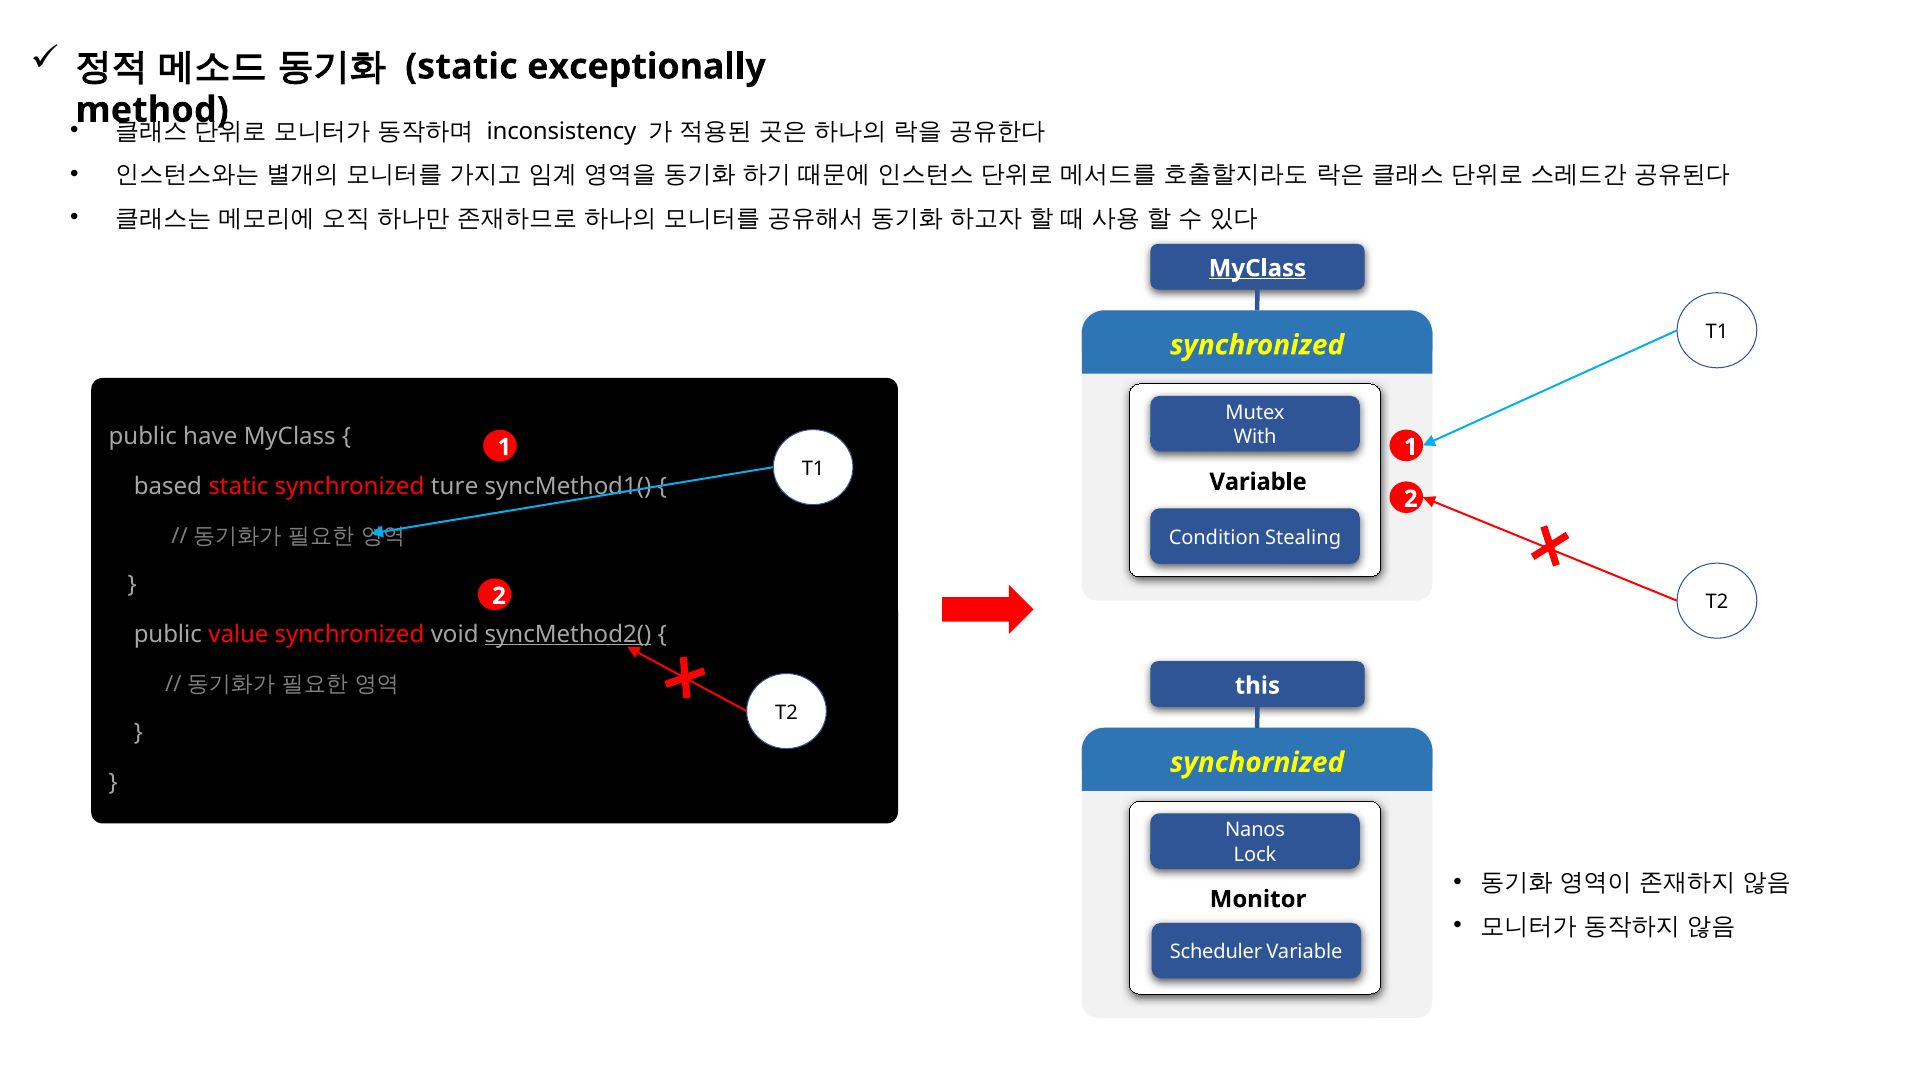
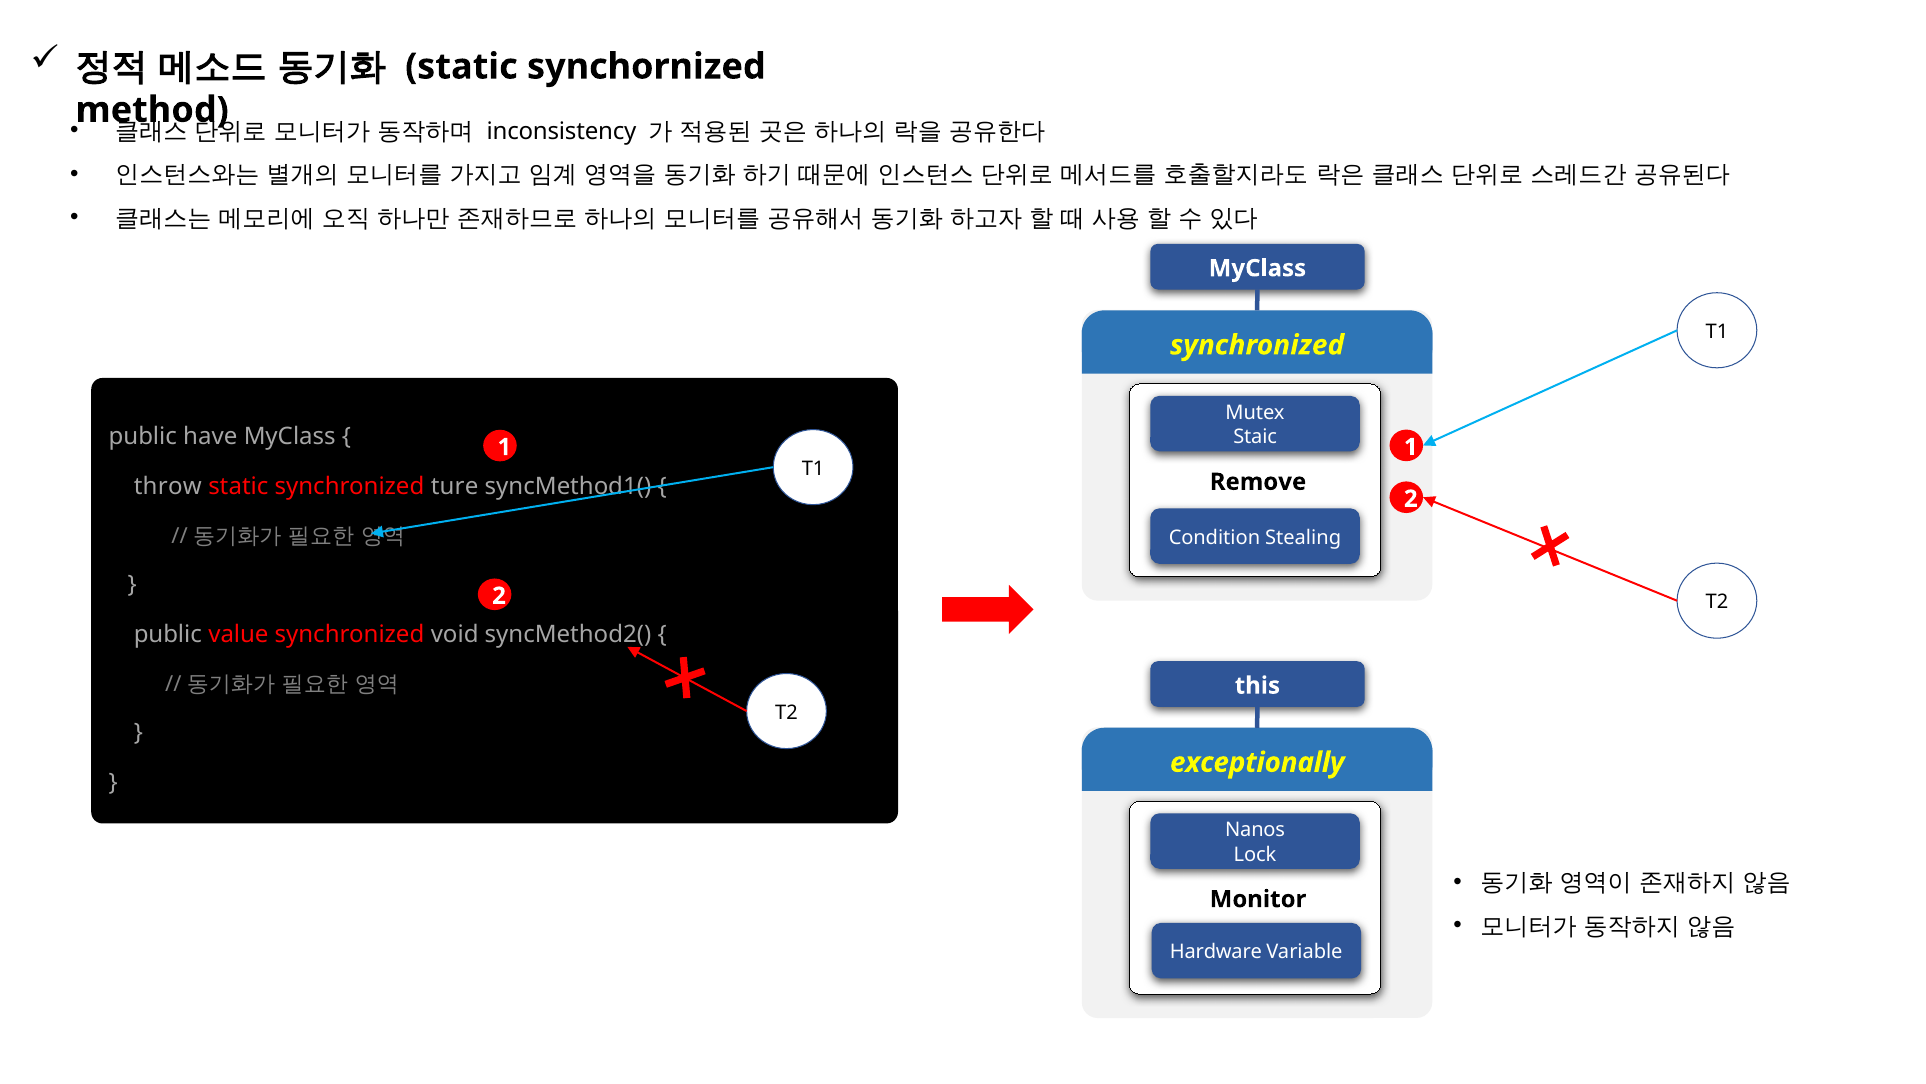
exceptionally: exceptionally -> synchornized
MyClass at (1257, 268) underline: present -> none
With: With -> Staic
Variable at (1258, 482): Variable -> Remove
based: based -> throw
syncMethod2( underline: present -> none
synchornized: synchornized -> exceptionally
Scheduler: Scheduler -> Hardware
